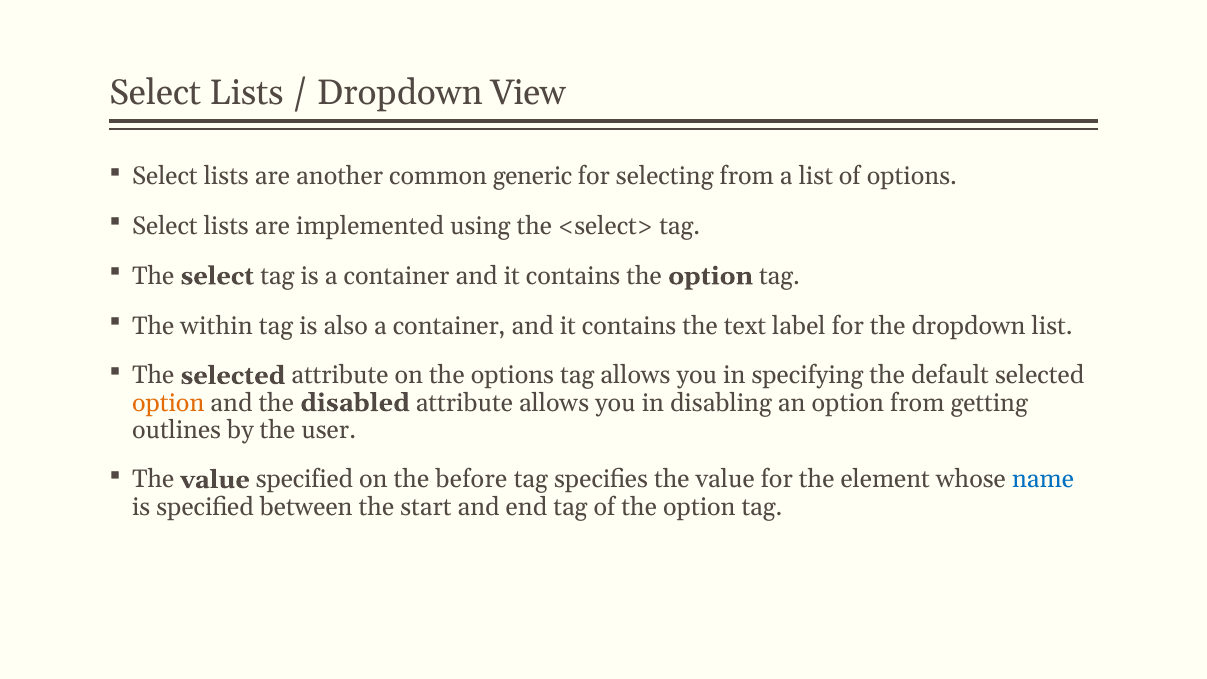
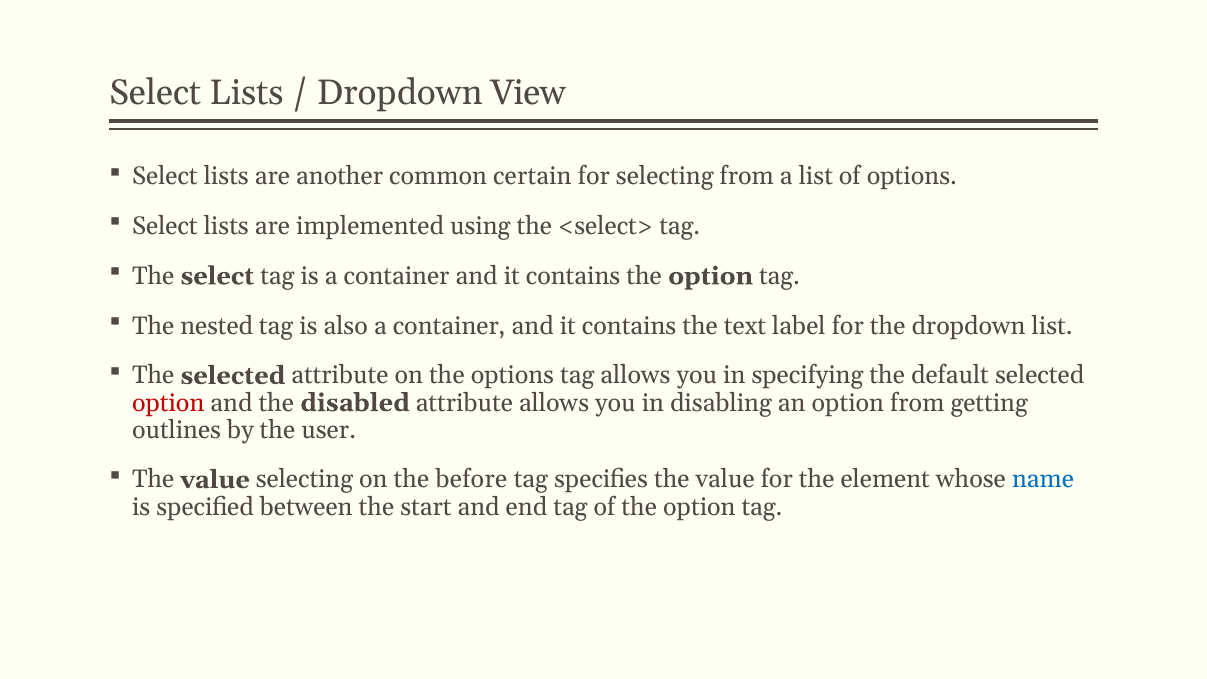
generic: generic -> certain
within: within -> nested
option at (168, 403) colour: orange -> red
value specified: specified -> selecting
